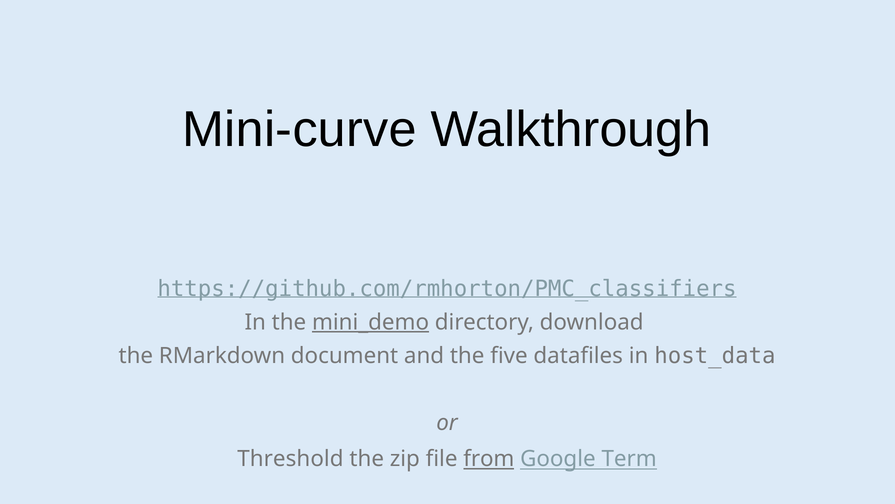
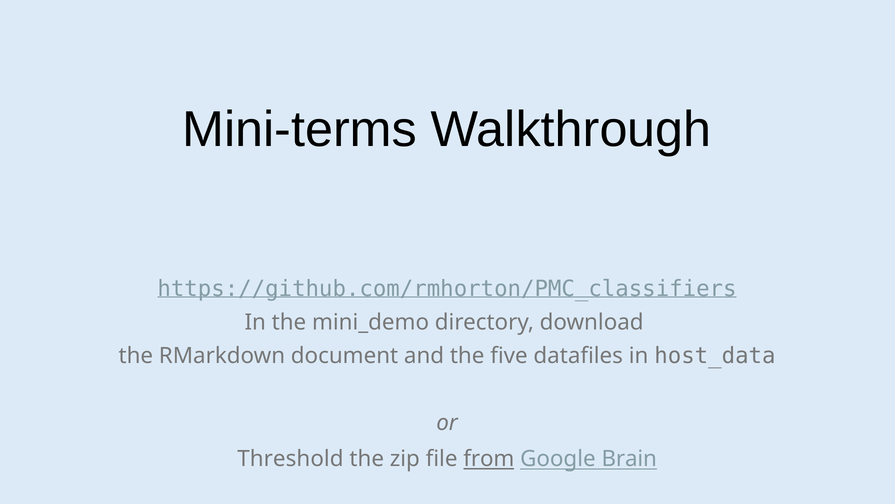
Mini-curve: Mini-curve -> Mini-terms
mini_demo underline: present -> none
Term: Term -> Brain
